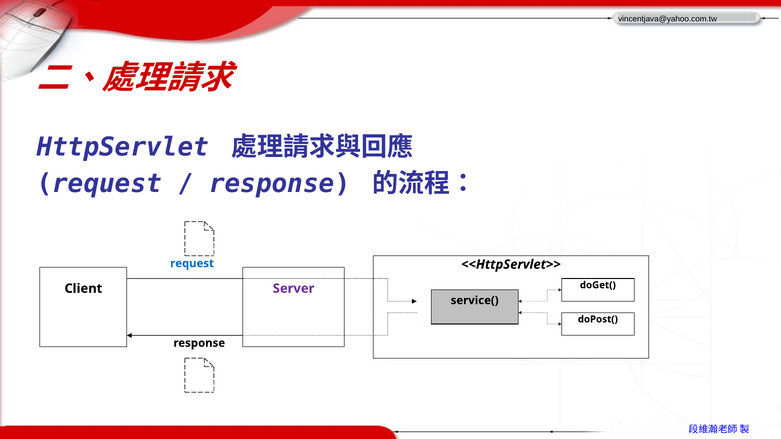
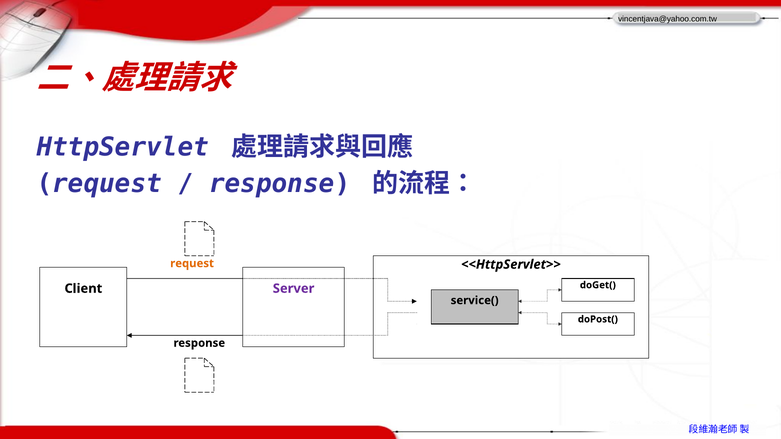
request at (192, 264) colour: blue -> orange
